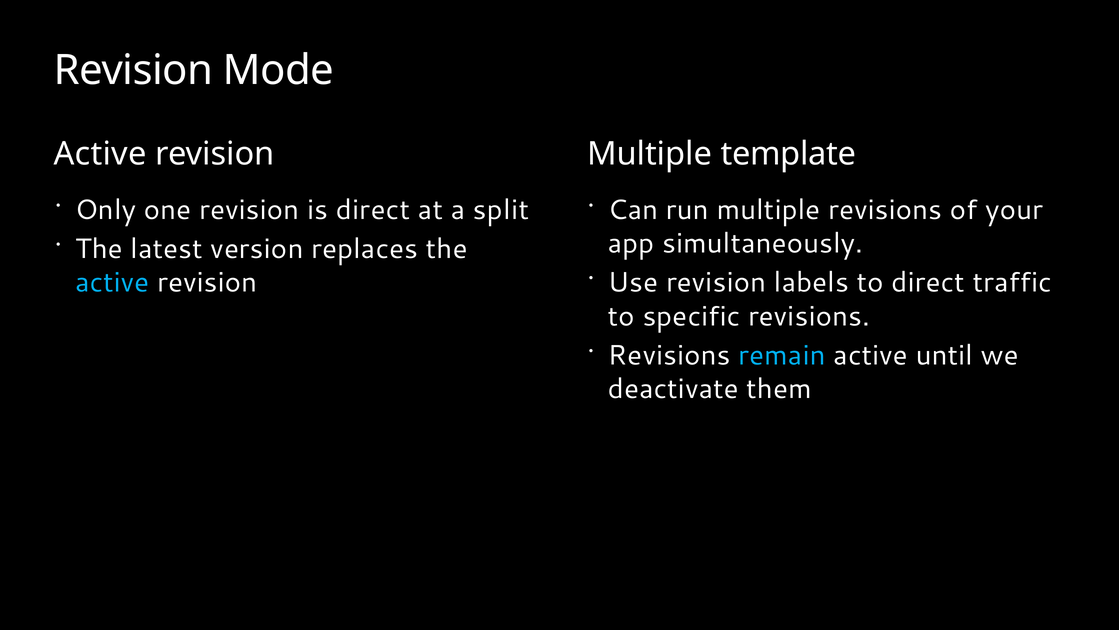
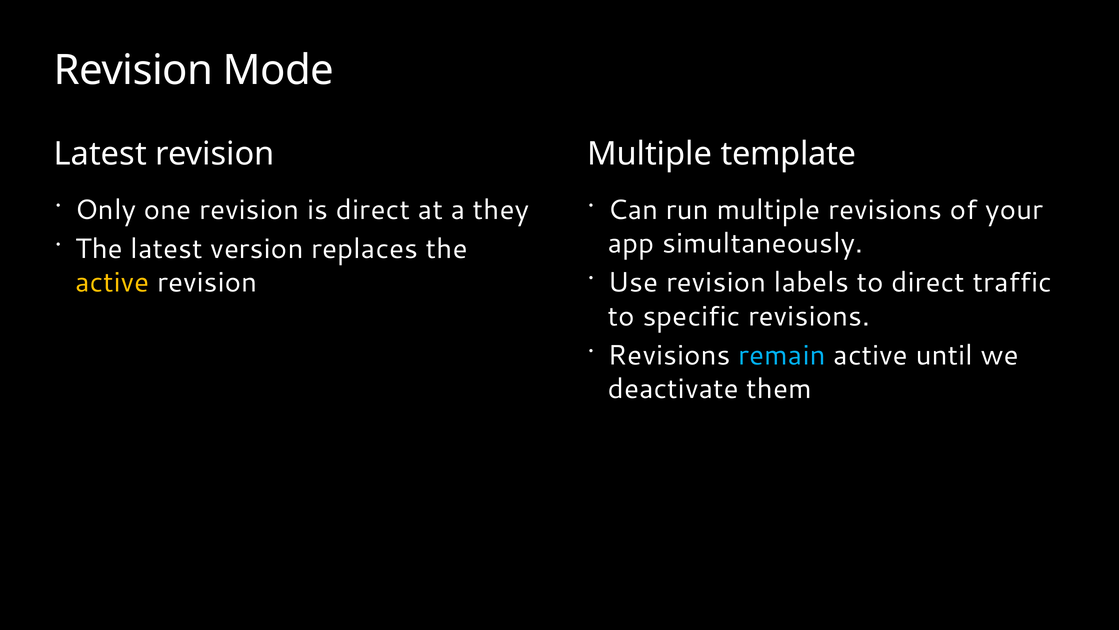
Active at (100, 154): Active -> Latest
split: split -> they
active at (112, 282) colour: light blue -> yellow
